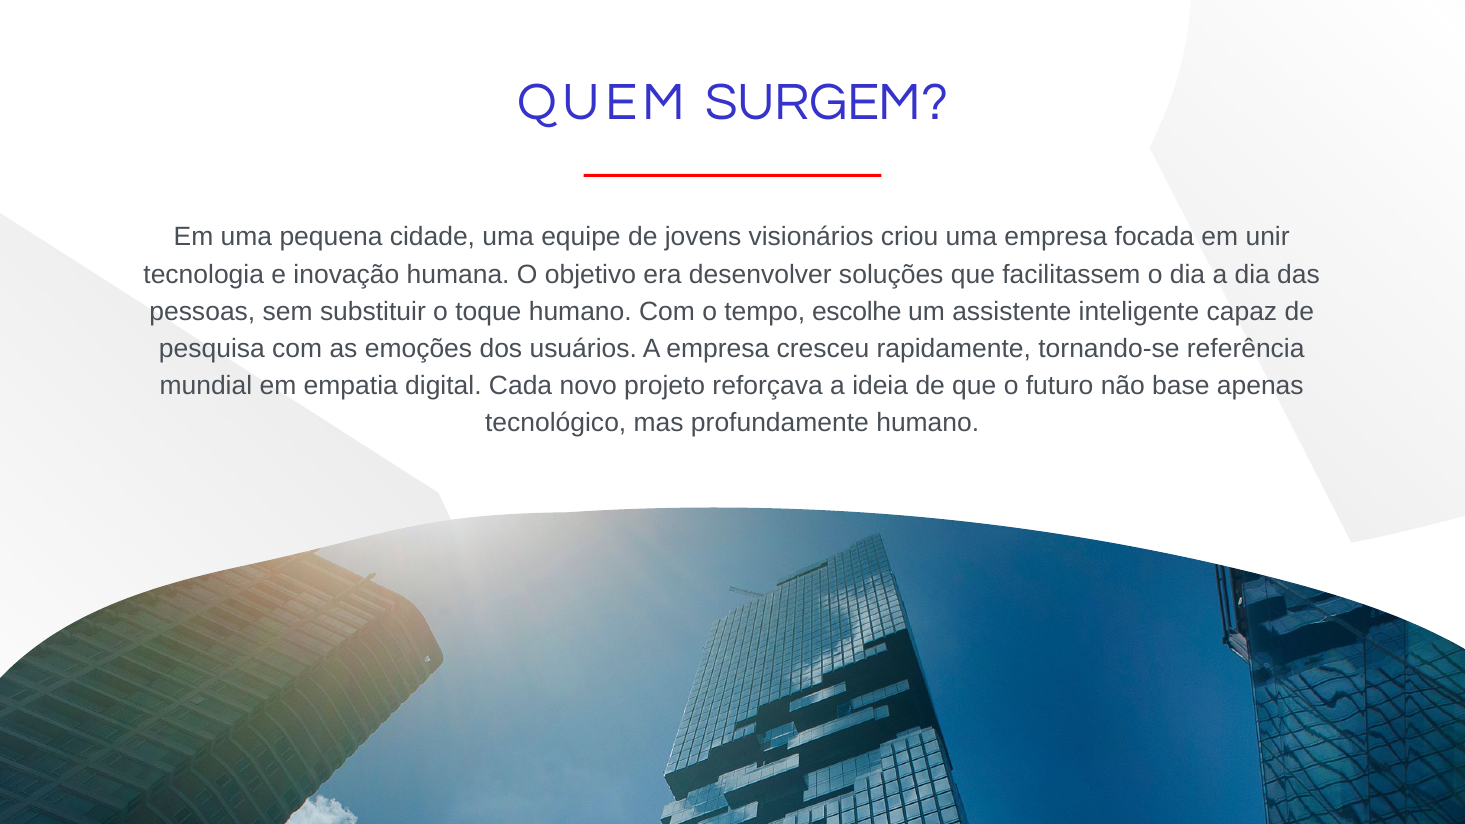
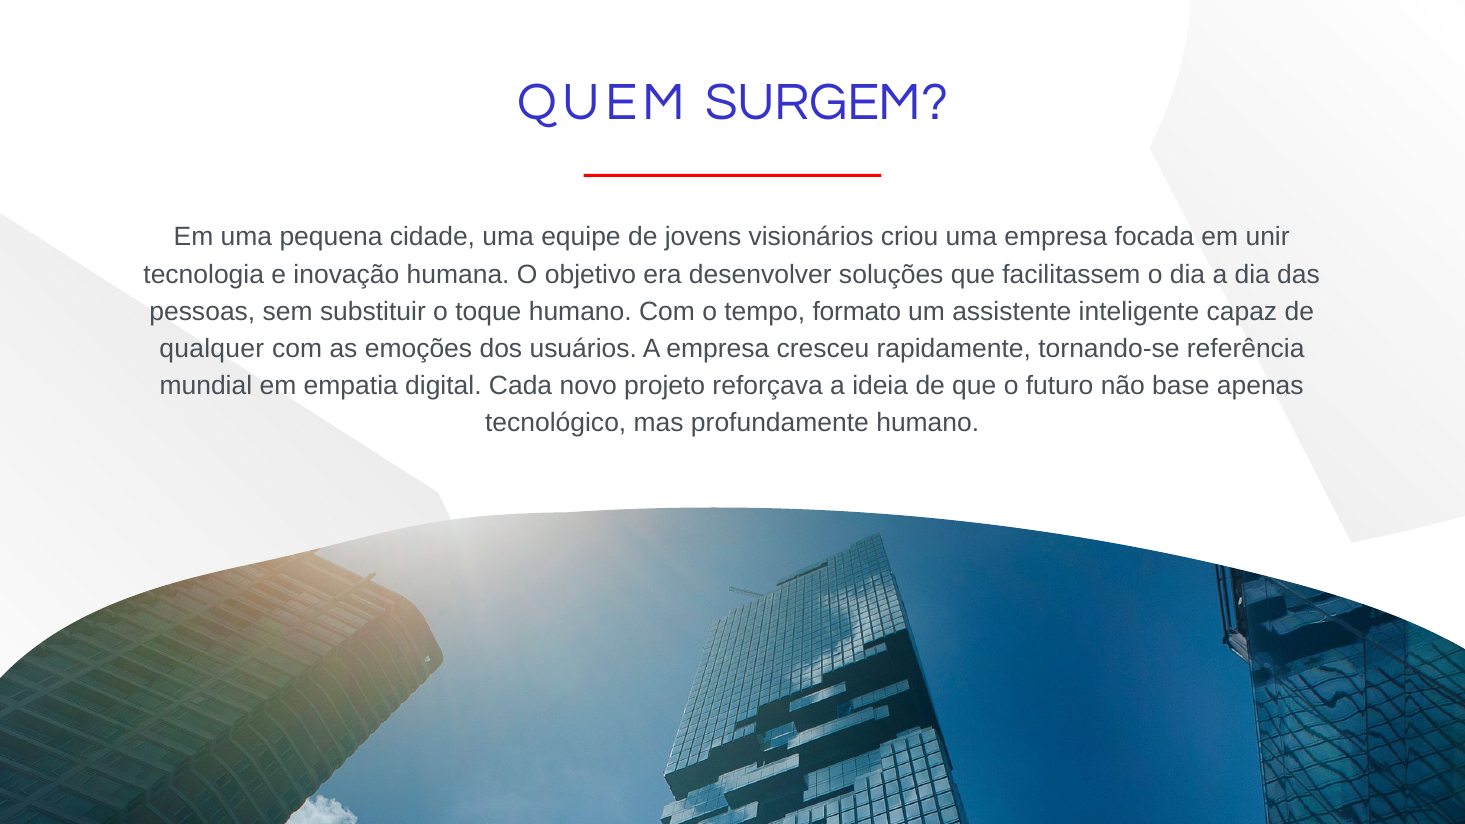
escolhe: escolhe -> formato
pesquisa: pesquisa -> qualquer
